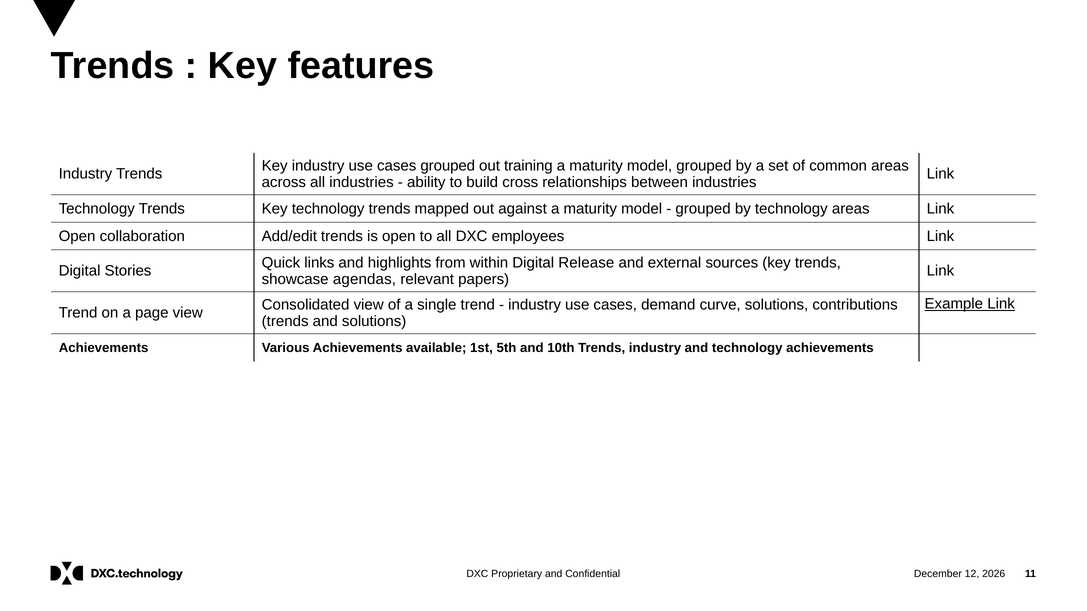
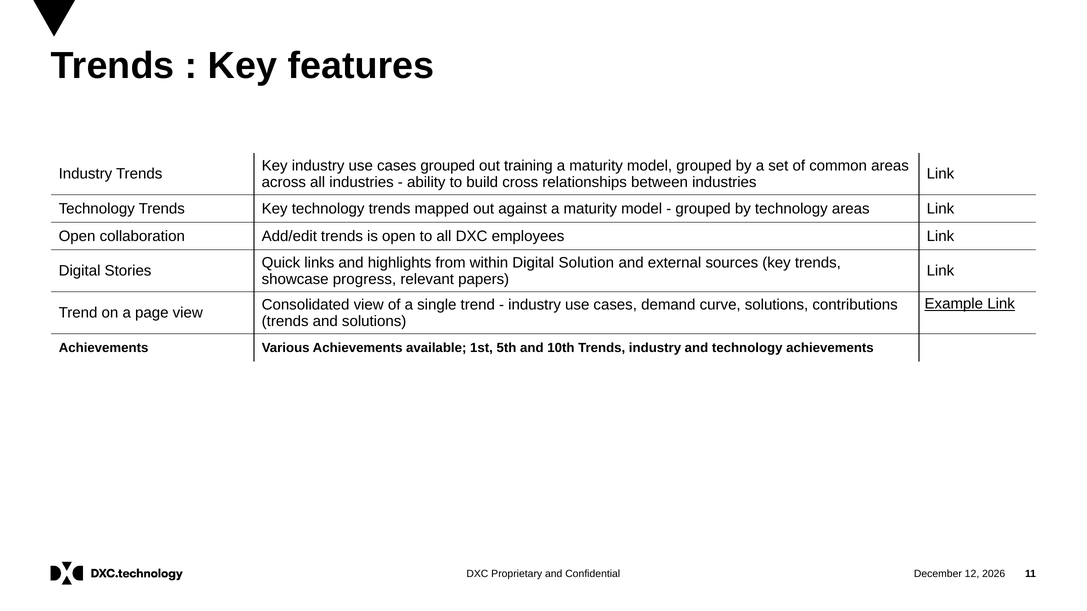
Release: Release -> Solution
agendas: agendas -> progress
